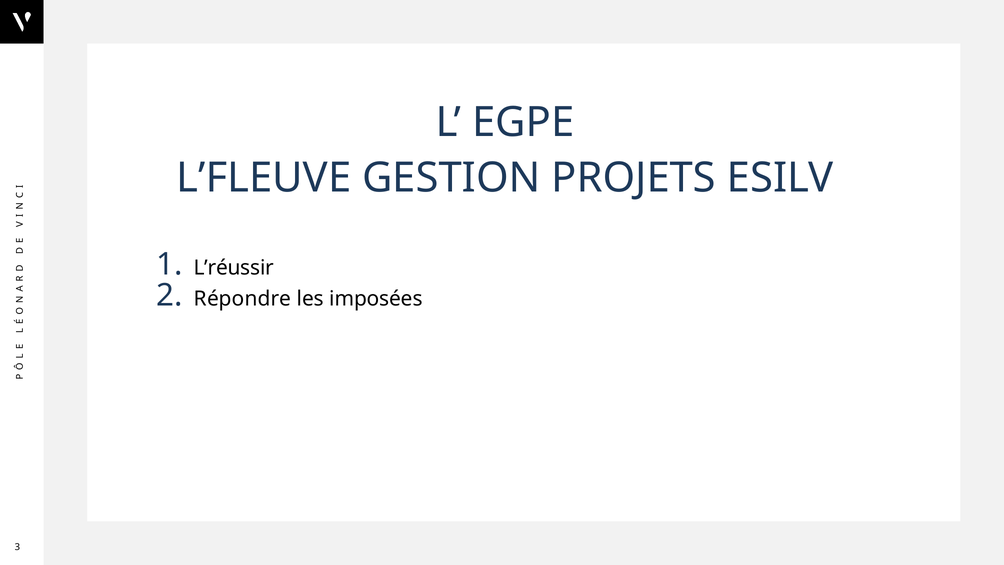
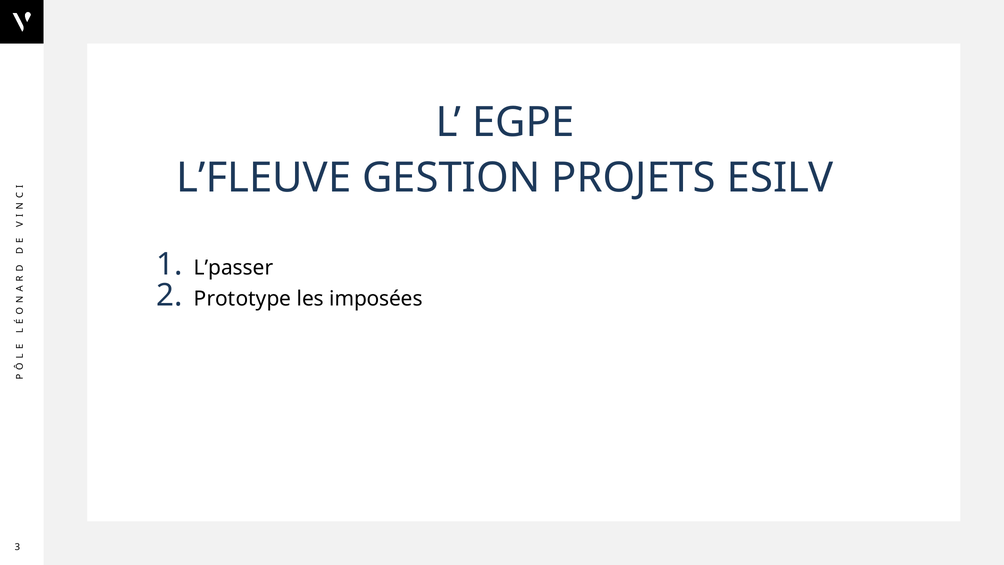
L’réussir: L’réussir -> L’passer
Répondre: Répondre -> Prototype
